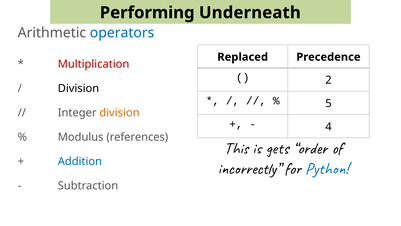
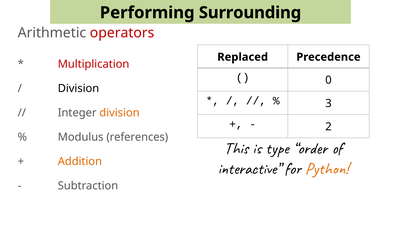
Underneath: Underneath -> Surrounding
operators colour: blue -> red
2: 2 -> 0
5: 5 -> 3
4: 4 -> 2
gets: gets -> type
Addition colour: blue -> orange
incorrectly: incorrectly -> interactive
Python colour: blue -> orange
